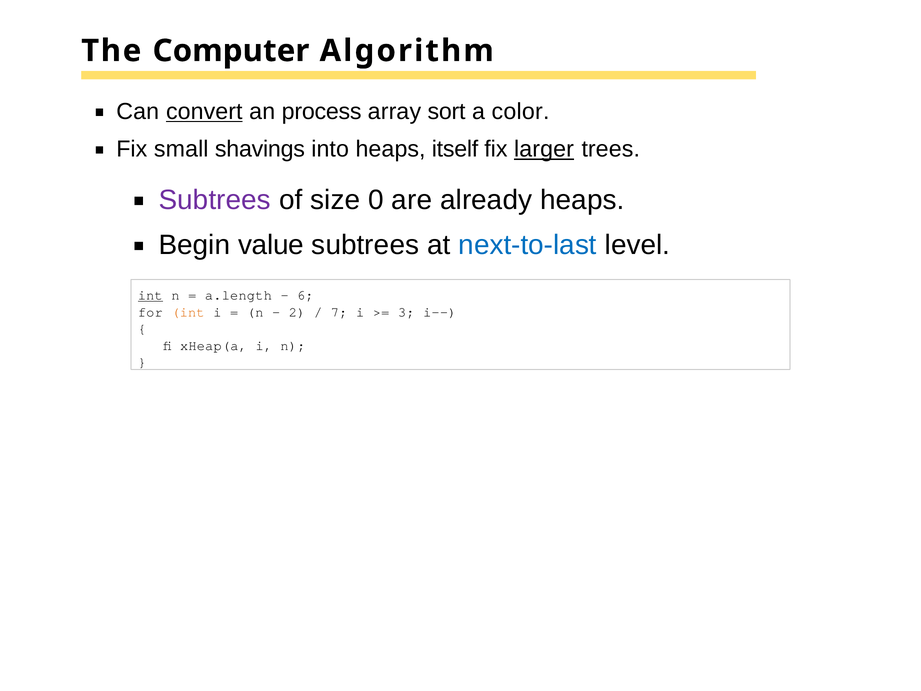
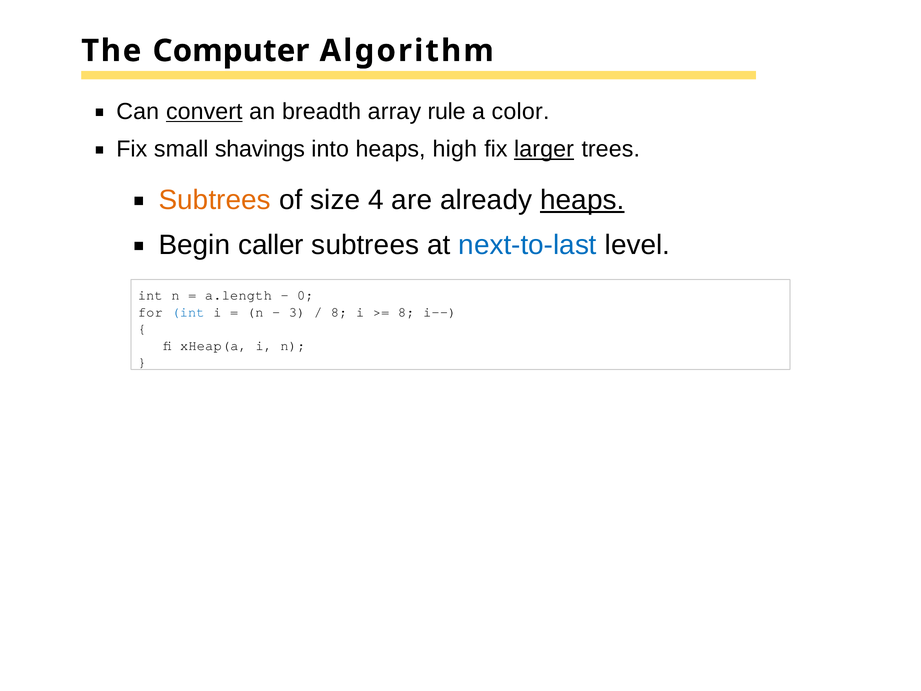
process: process -> breadth
sort: sort -> rule
itself: itself -> high
Subtrees at (215, 200) colour: purple -> orange
0: 0 -> 4
heaps at (582, 200) underline: none -> present
value: value -> caller
int at (150, 295) underline: present -> none
6: 6 -> 0
int at (188, 312) colour: orange -> blue
2: 2 -> 3
7 at (339, 312): 7 -> 8
3 at (406, 312): 3 -> 8
